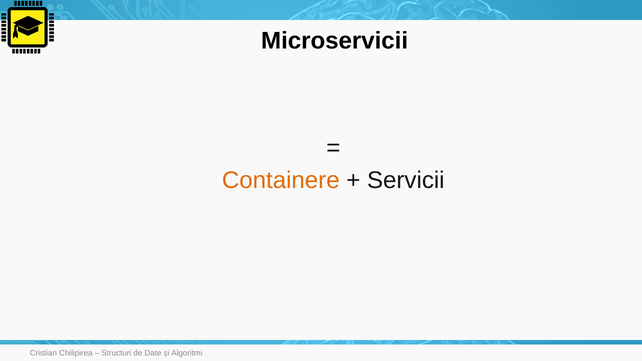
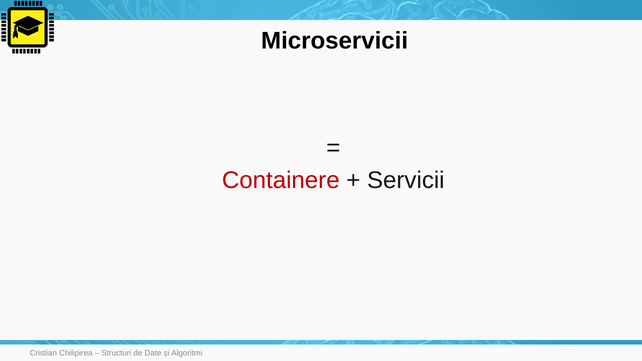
Containere colour: orange -> red
